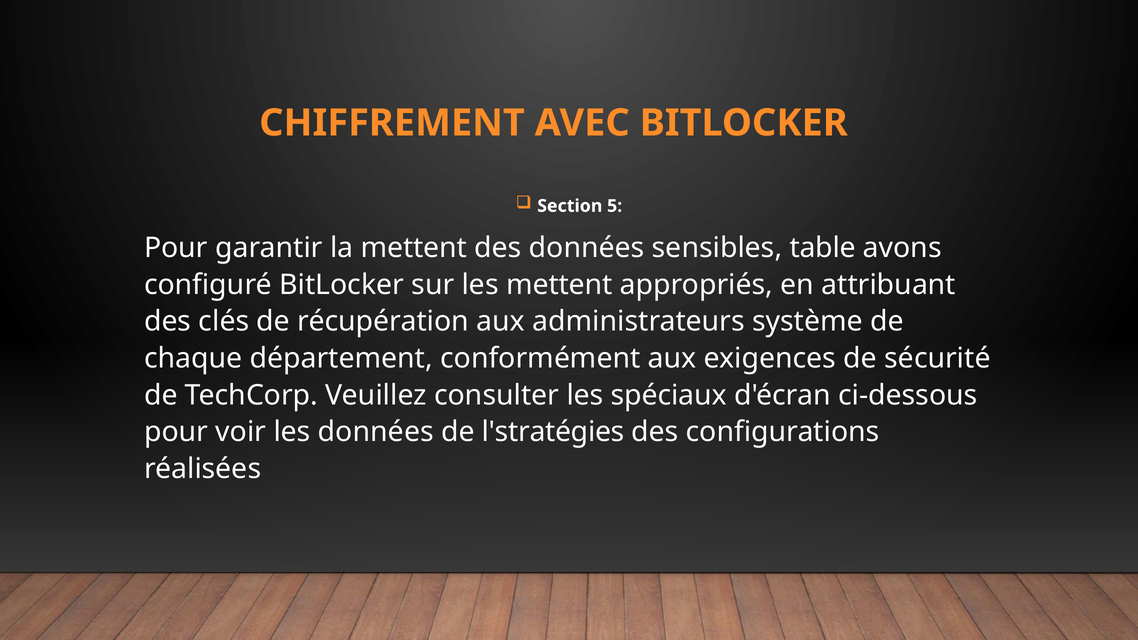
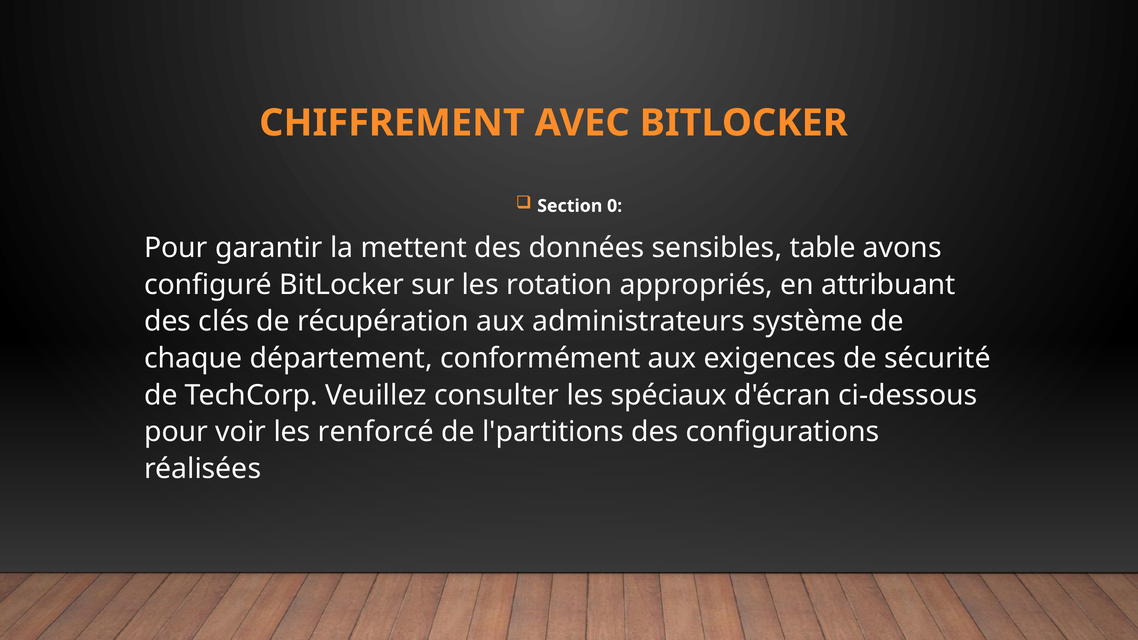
5: 5 -> 0
les mettent: mettent -> rotation
les données: données -> renforcé
l'stratégies: l'stratégies -> l'partitions
